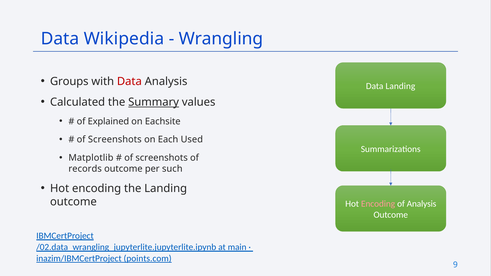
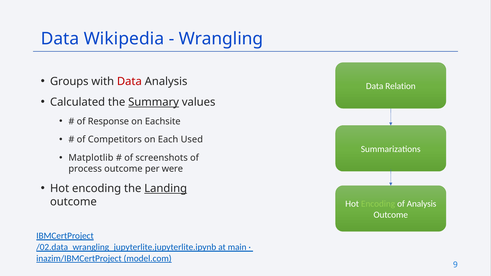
Data Landing: Landing -> Relation
Explained: Explained -> Response
Screenshots at (115, 140): Screenshots -> Competitors
records: records -> process
such: such -> were
Landing at (166, 189) underline: none -> present
Encoding at (378, 204) colour: pink -> light green
points.com: points.com -> model.com
